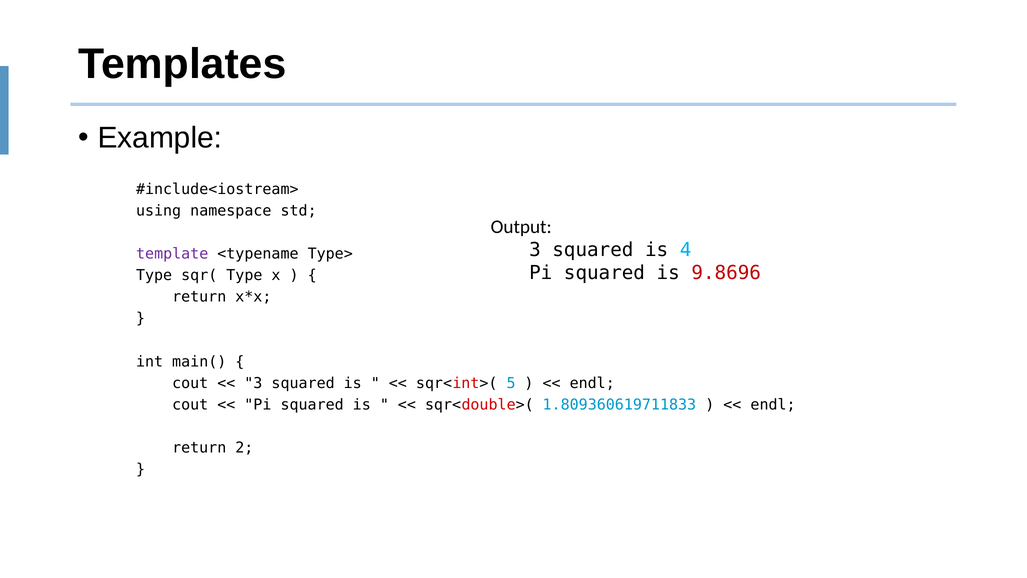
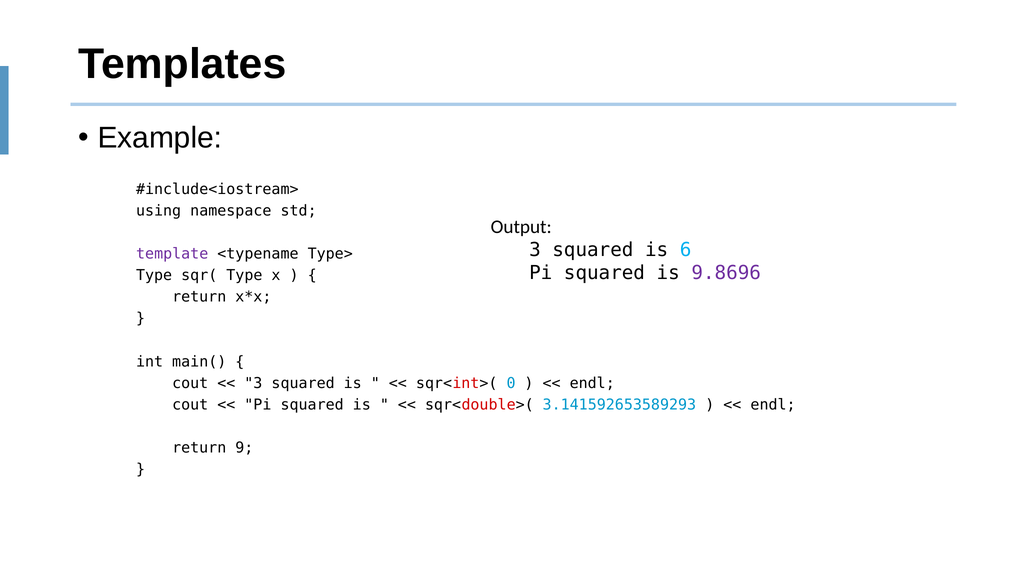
4: 4 -> 6
9.8696 colour: red -> purple
5: 5 -> 0
1.809360619711833: 1.809360619711833 -> 3.141592653589293
2: 2 -> 9
